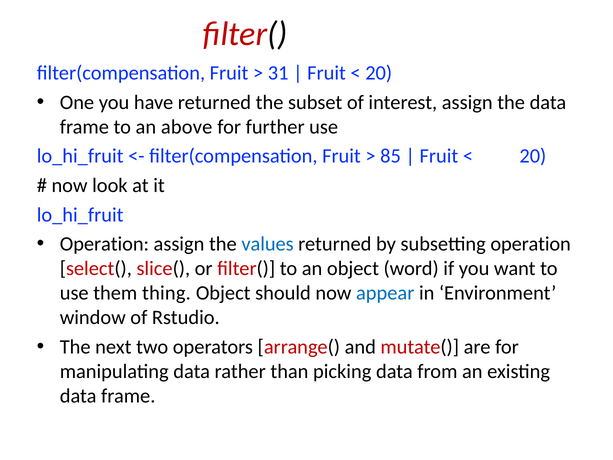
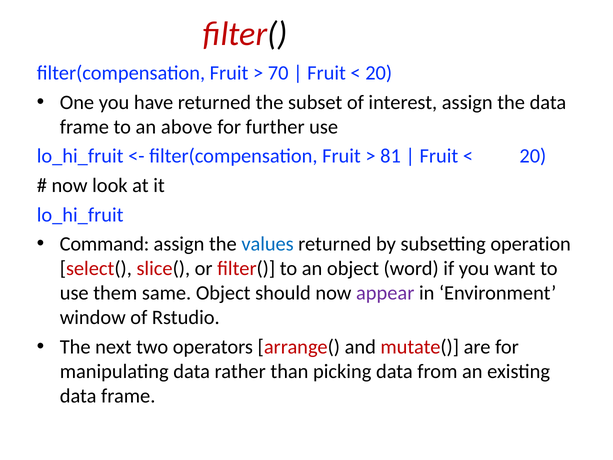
31: 31 -> 70
85: 85 -> 81
Operation at (104, 244): Operation -> Command
thing: thing -> same
appear colour: blue -> purple
